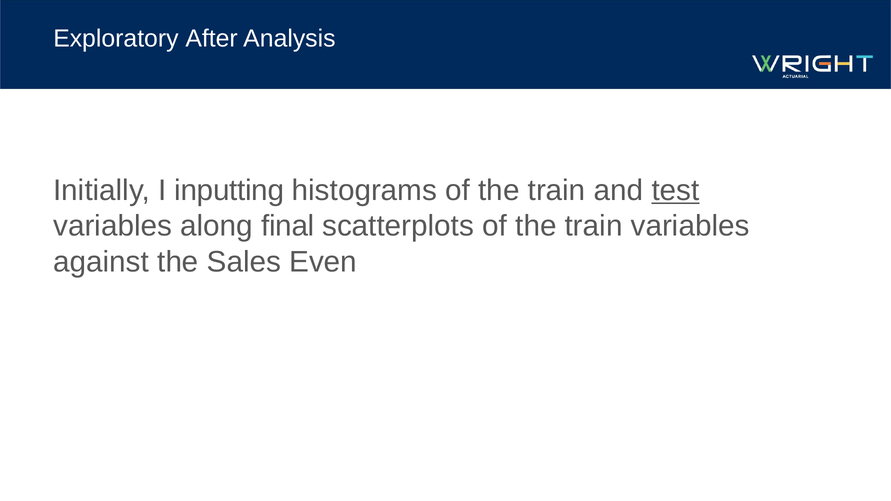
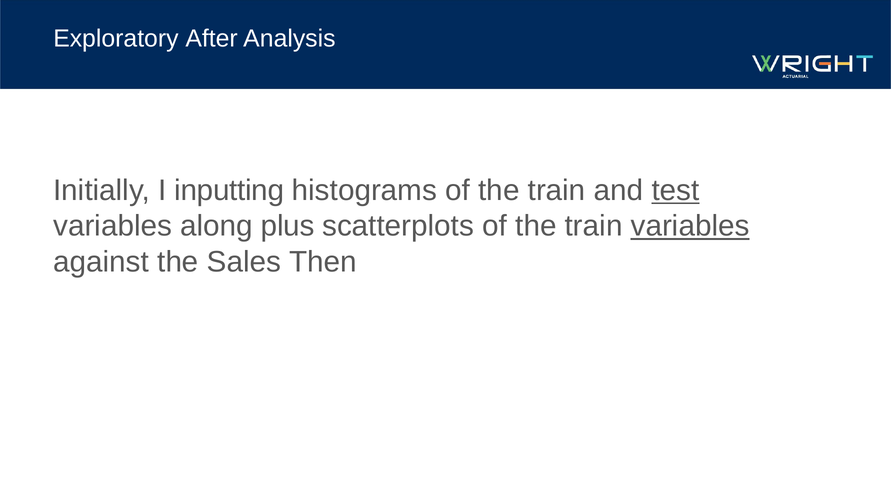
final: final -> plus
variables at (690, 226) underline: none -> present
Even: Even -> Then
